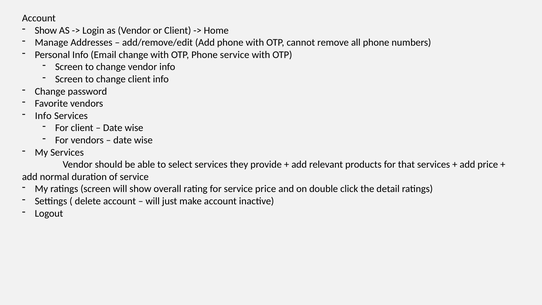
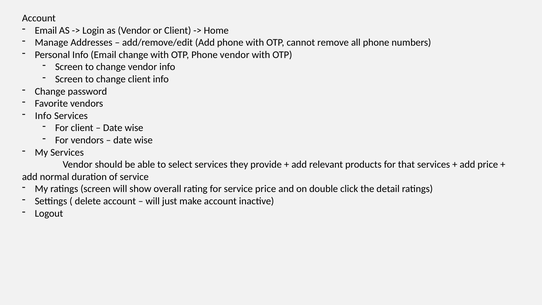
Show at (46, 30): Show -> Email
Phone service: service -> vendor
